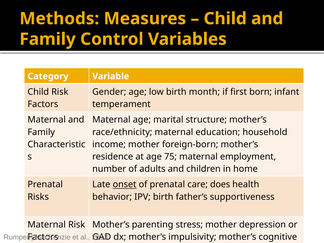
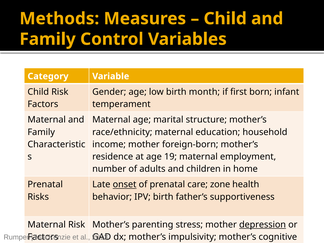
75: 75 -> 19
does: does -> zone
depression underline: none -> present
